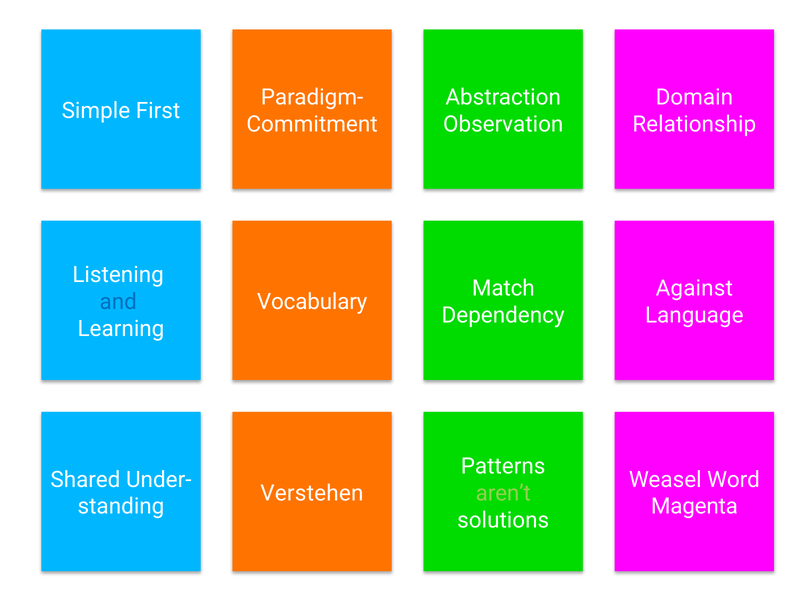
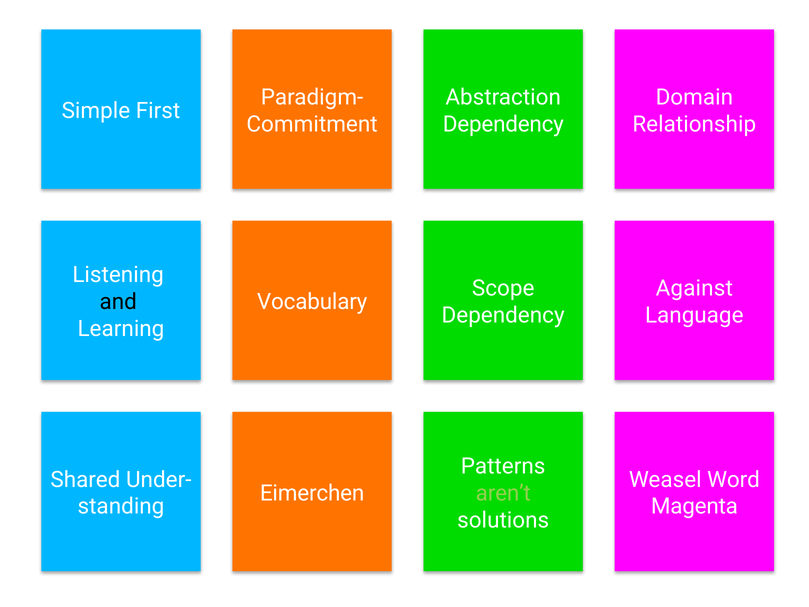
Observation at (503, 124): Observation -> Dependency
Match: Match -> Scope
and colour: blue -> black
Verstehen: Verstehen -> Eimerchen
